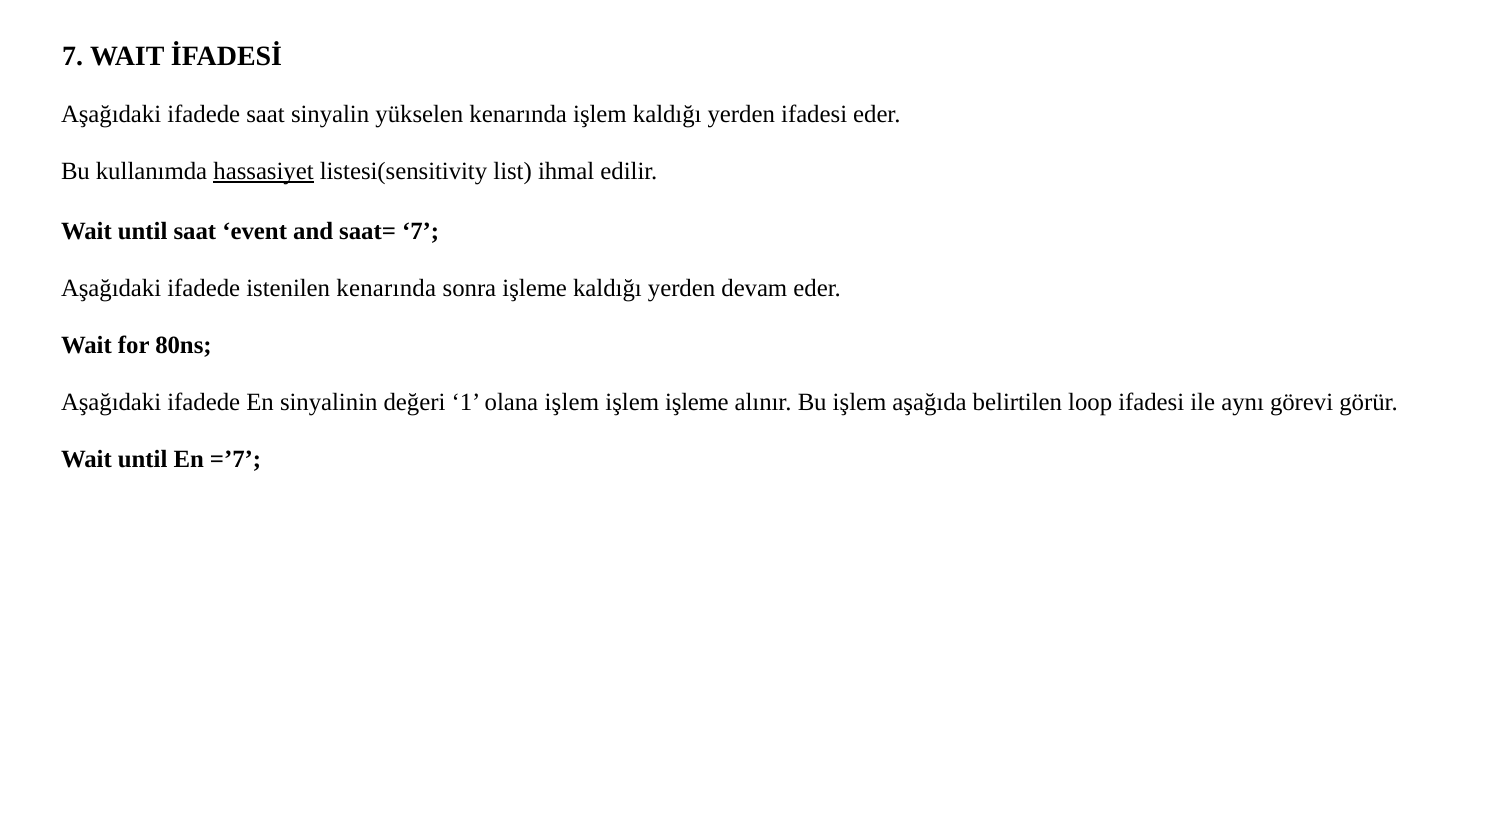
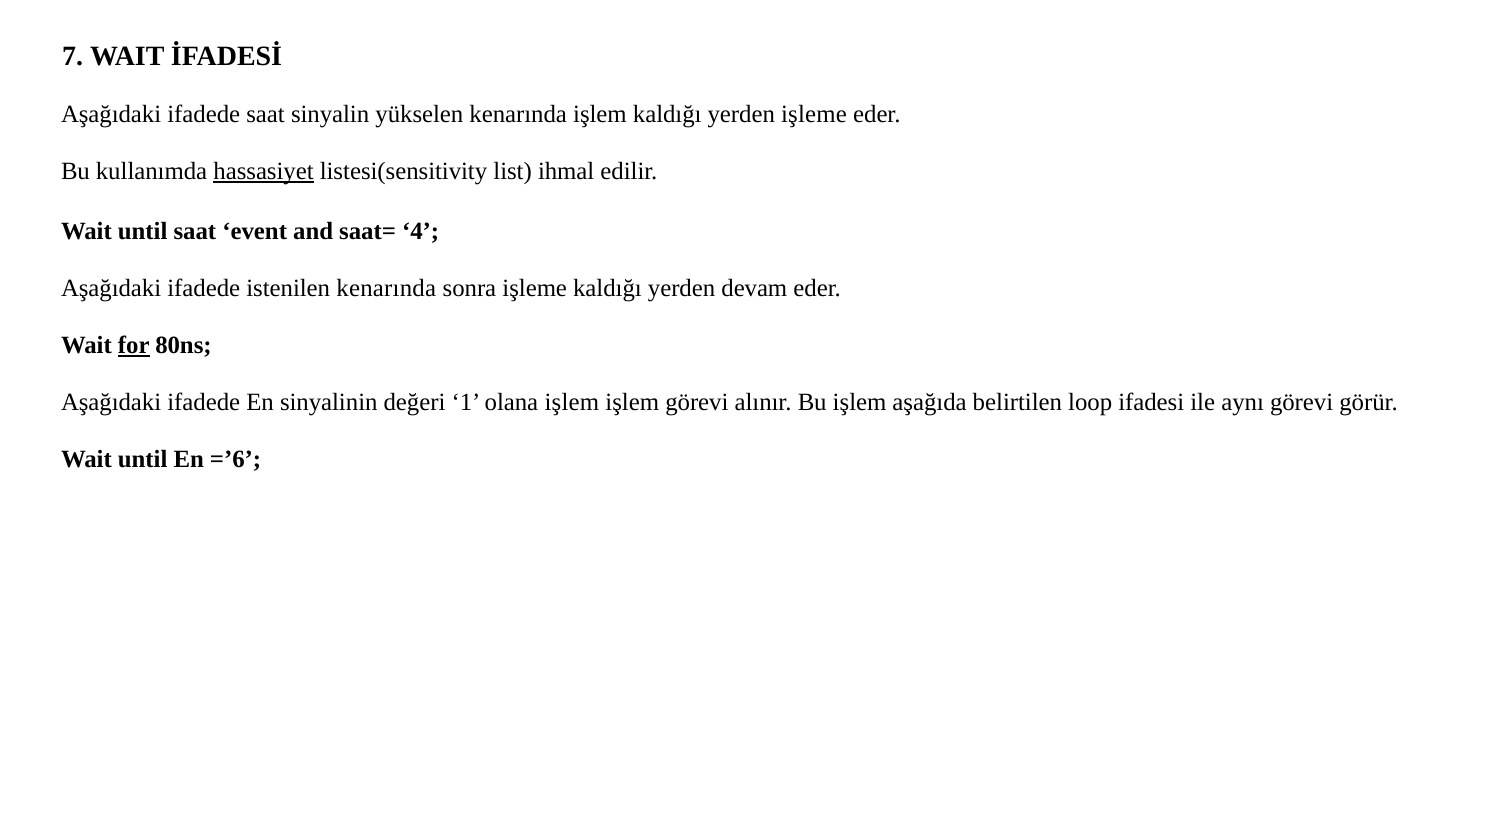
yerden ifadesi: ifadesi -> işleme
saat= 7: 7 -> 4
for underline: none -> present
işlem işleme: işleme -> görevi
=’7: =’7 -> =’6
